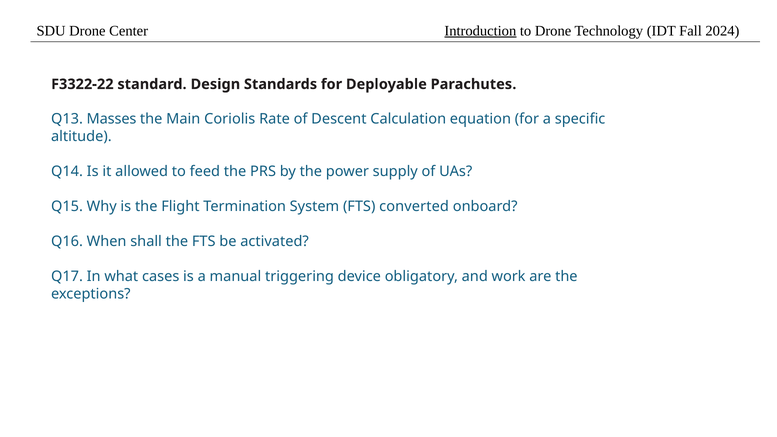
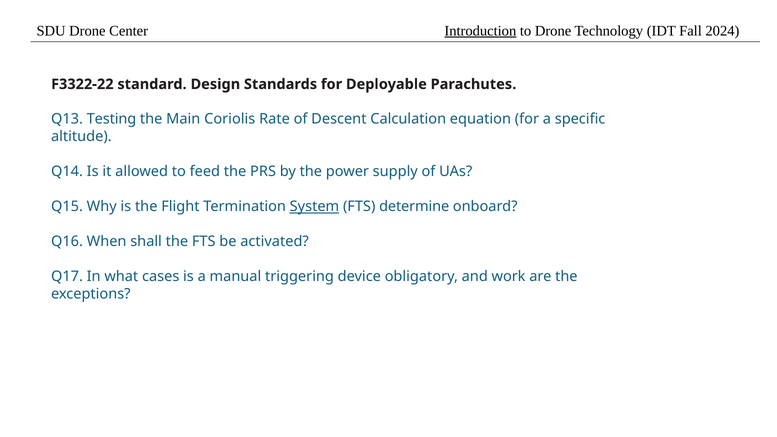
Masses: Masses -> Testing
System underline: none -> present
converted: converted -> determine
